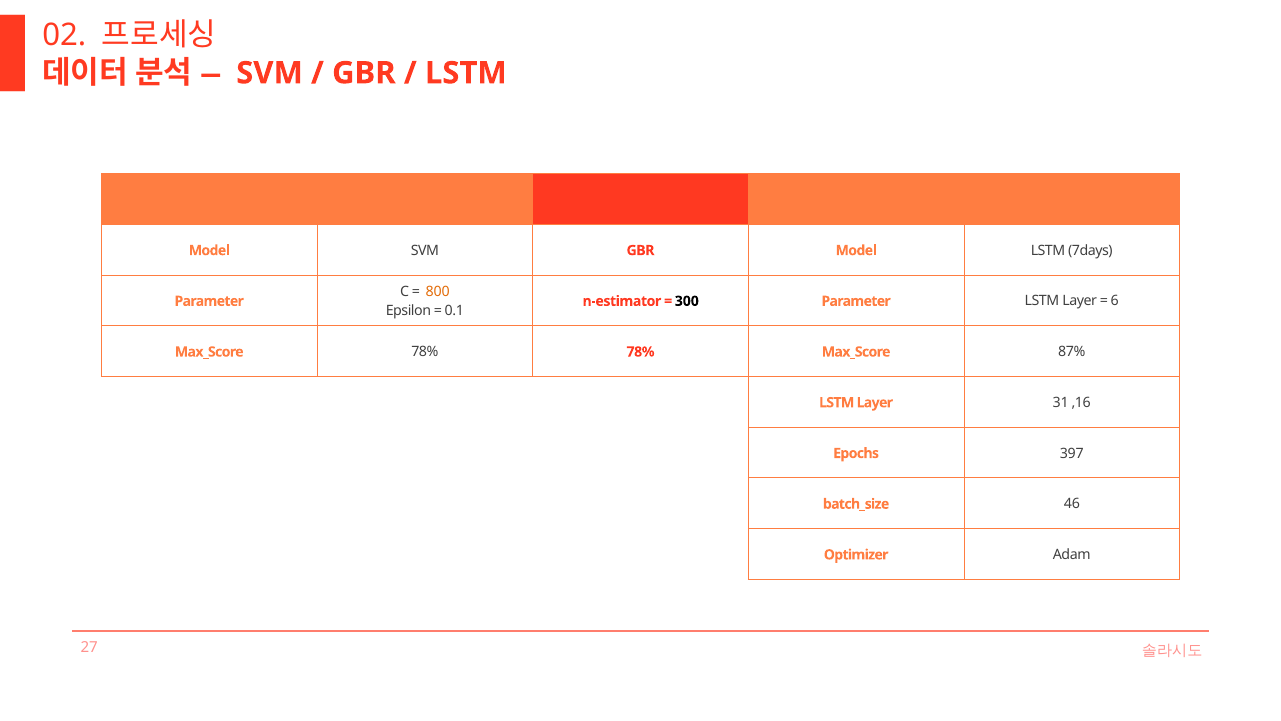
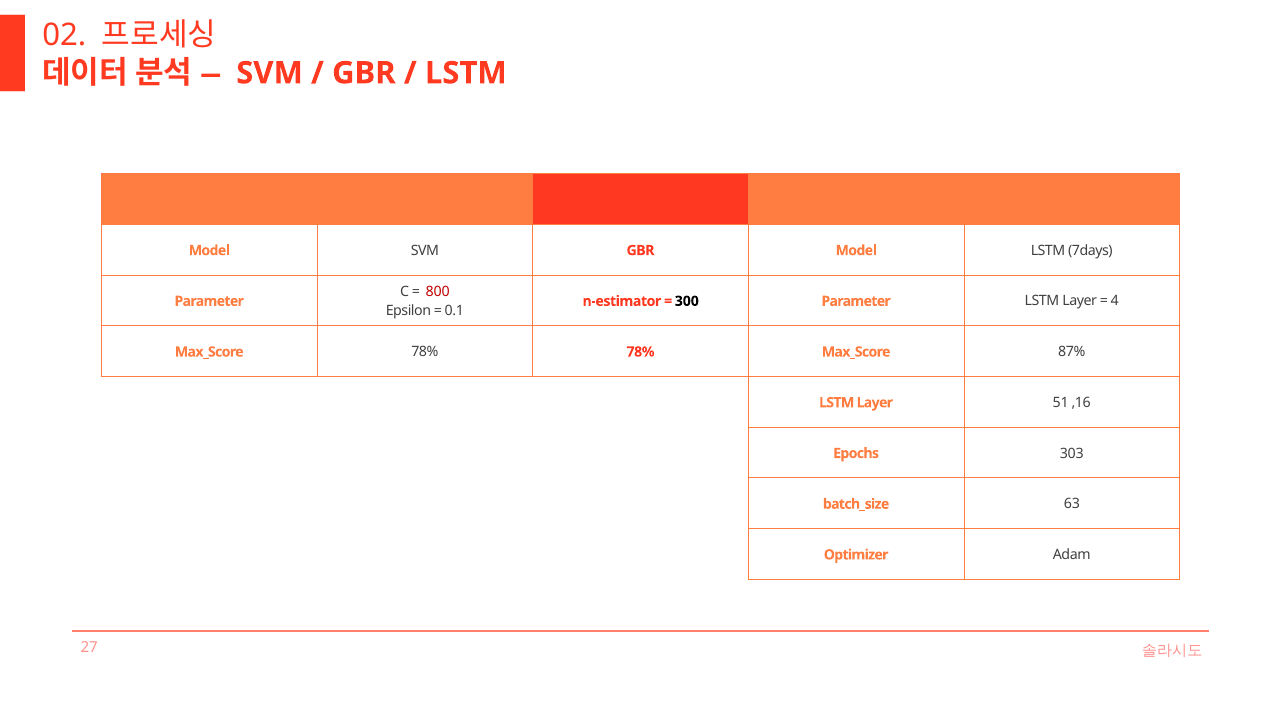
800 colour: orange -> red
6: 6 -> 4
31: 31 -> 51
397: 397 -> 303
46: 46 -> 63
